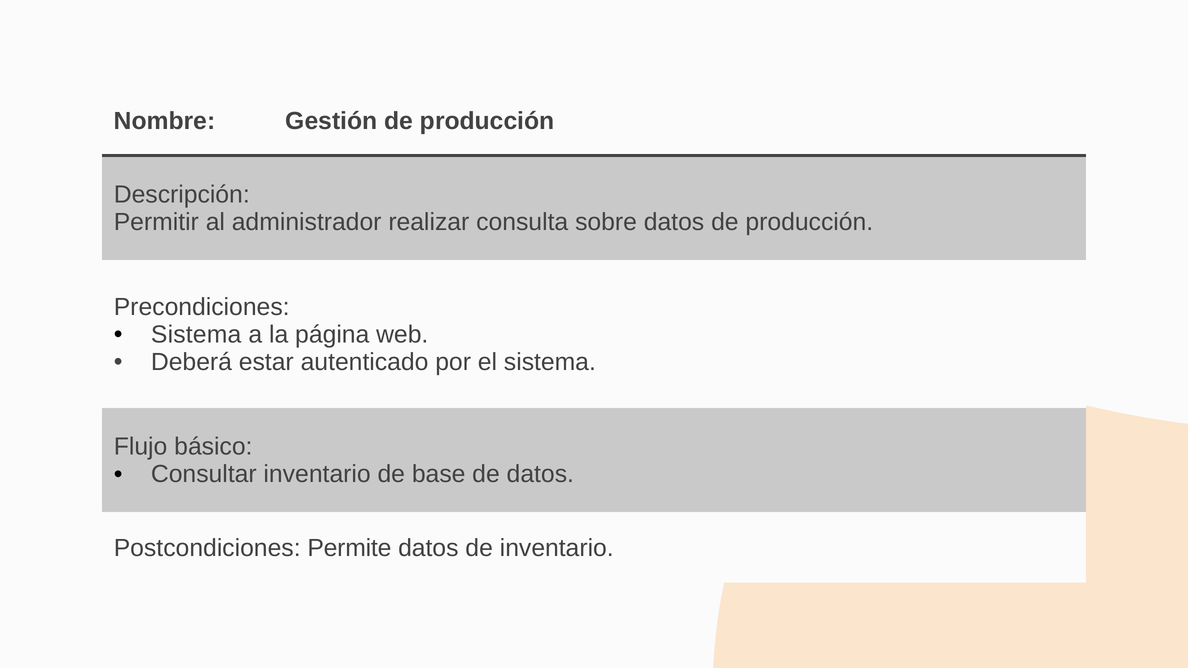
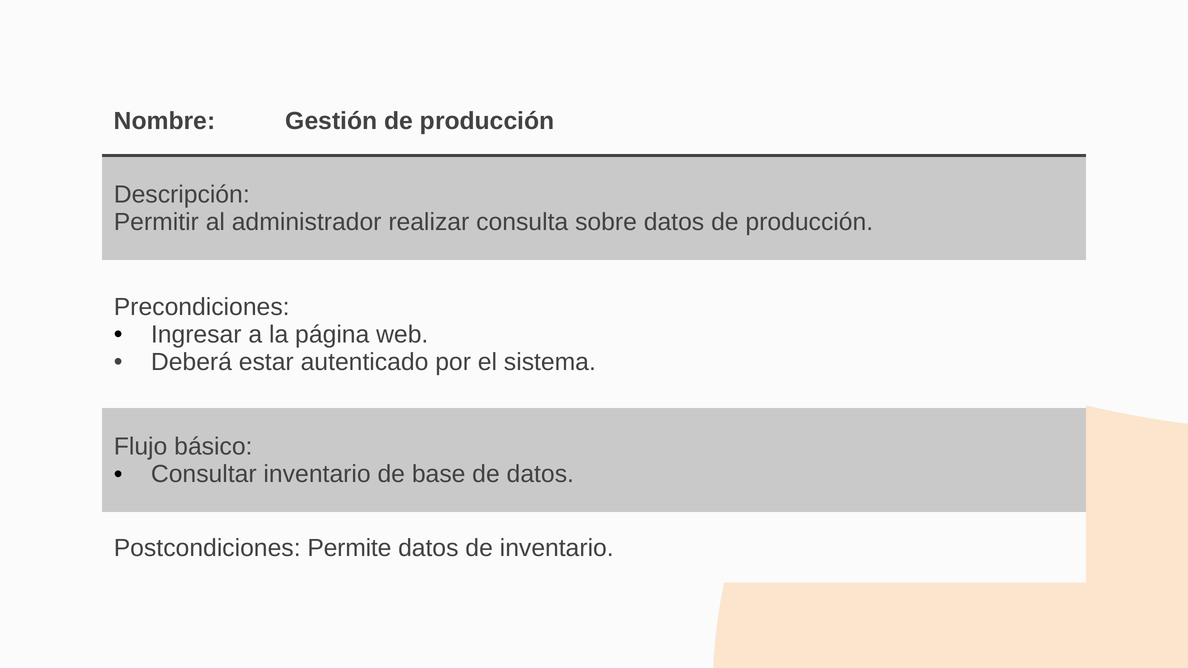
Sistema at (196, 335): Sistema -> Ingresar
